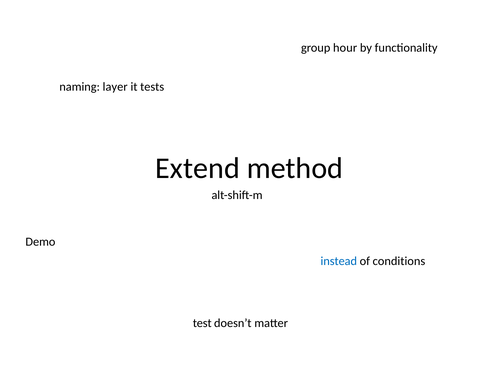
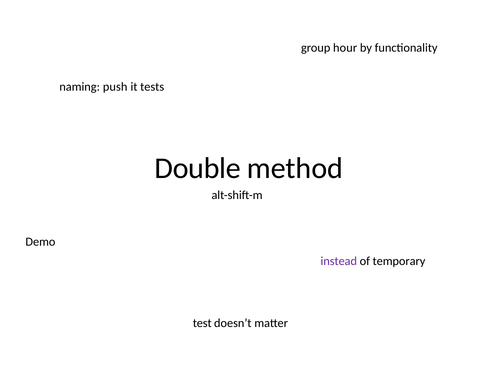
layer: layer -> push
Extend: Extend -> Double
instead colour: blue -> purple
conditions: conditions -> temporary
